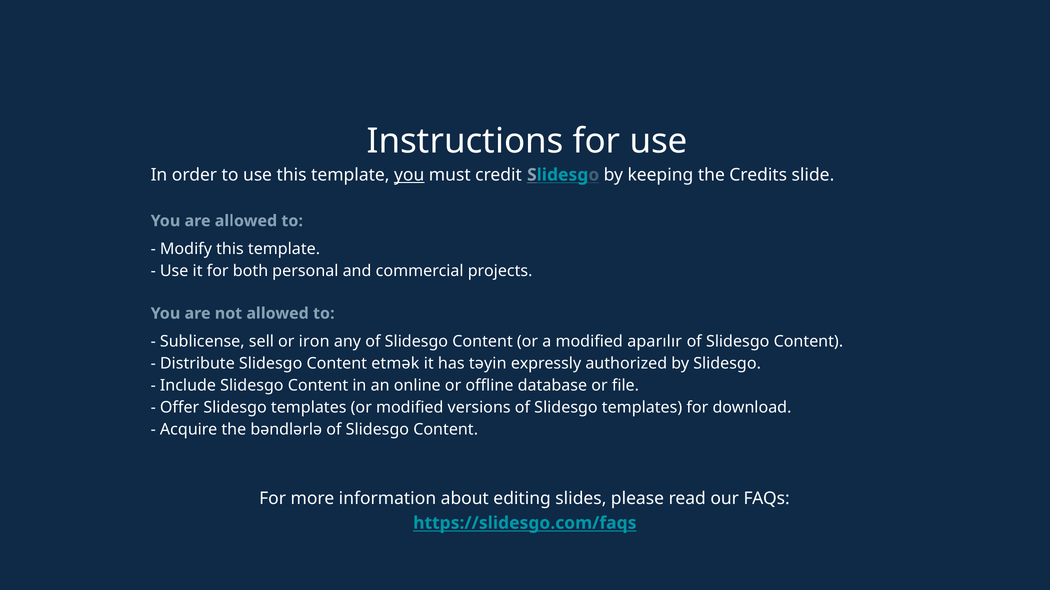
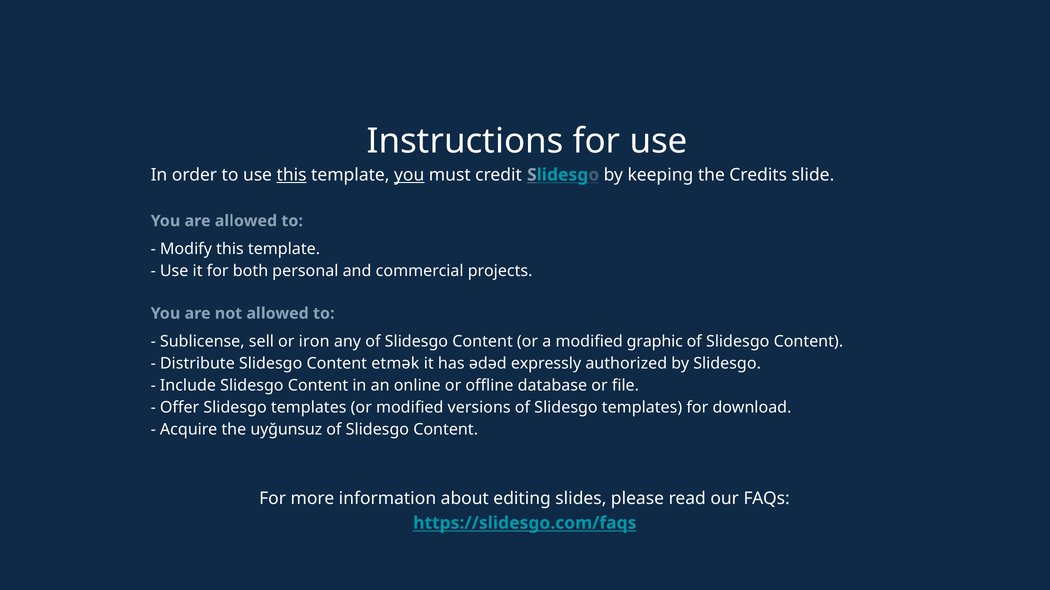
this at (292, 175) underline: none -> present
aparılır: aparılır -> graphic
təyin: təyin -> ədəd
bəndlərlə: bəndlərlə -> uyğunsuz
